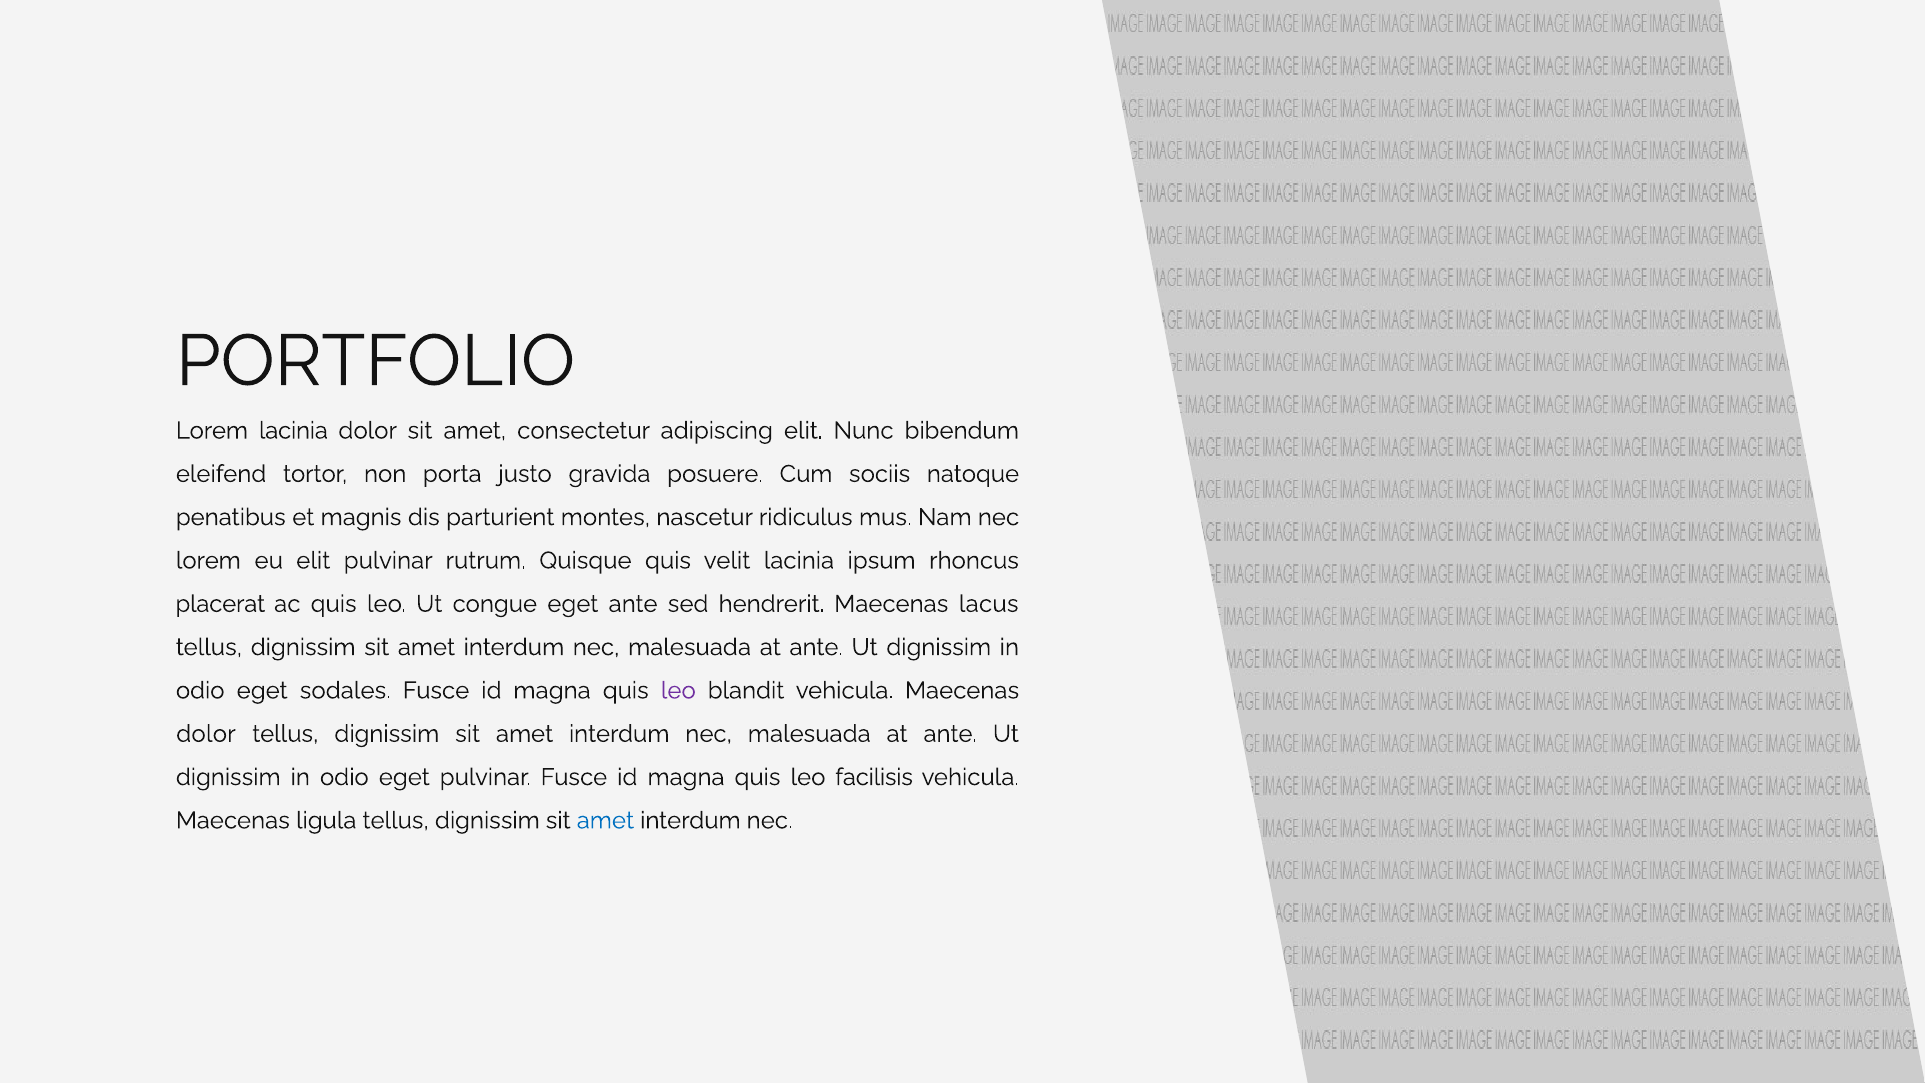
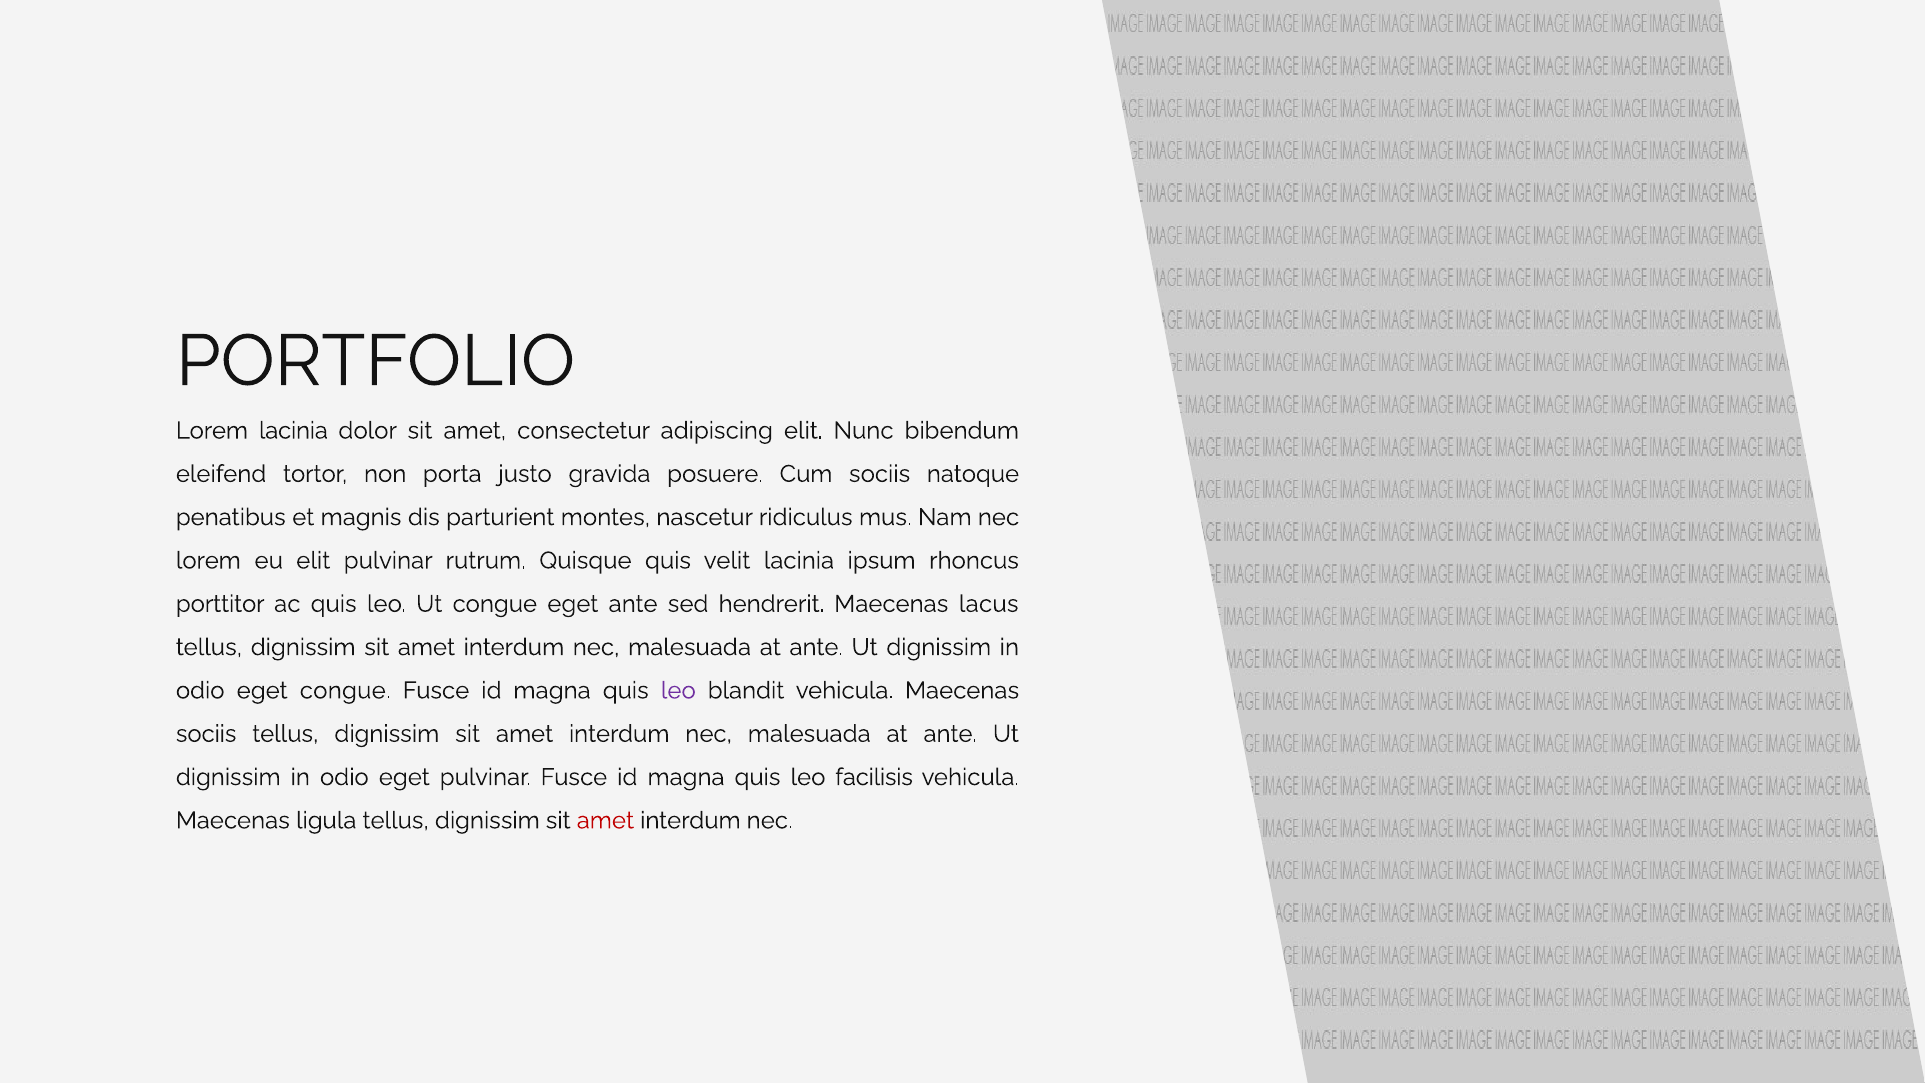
placerat: placerat -> porttitor
eget sodales: sodales -> congue
dolor at (206, 734): dolor -> sociis
amet at (605, 820) colour: blue -> red
